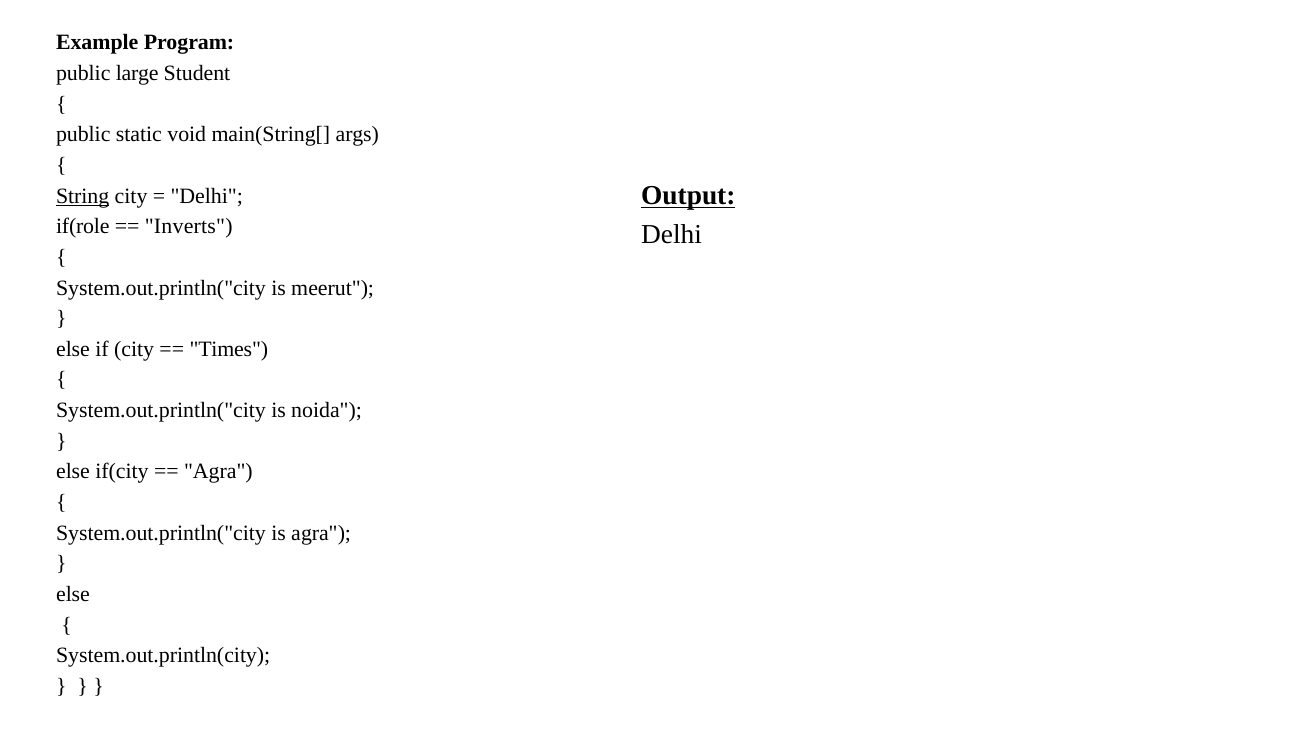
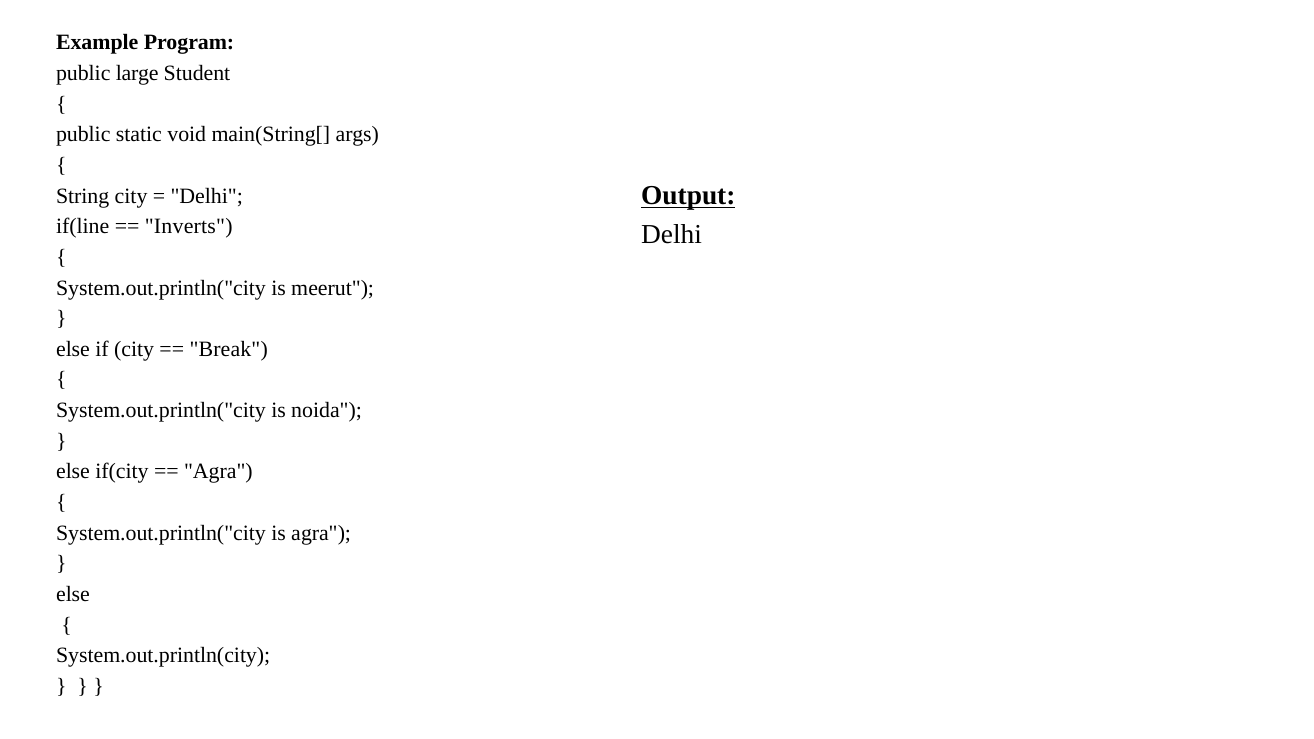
String underline: present -> none
if(role: if(role -> if(line
Times: Times -> Break
